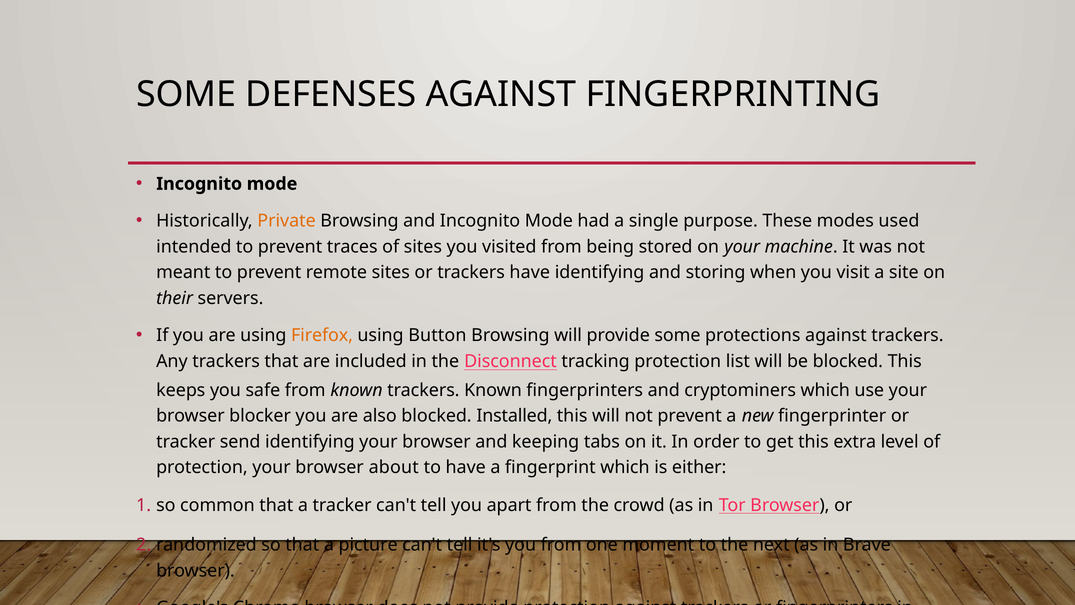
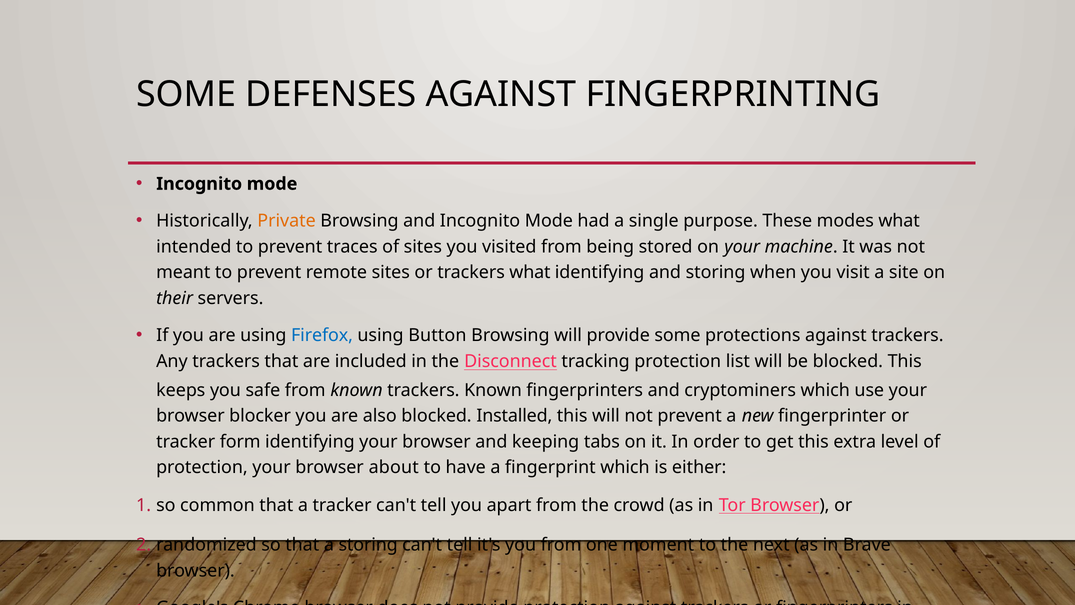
modes used: used -> what
trackers have: have -> what
Firefox colour: orange -> blue
send: send -> form
a picture: picture -> storing
